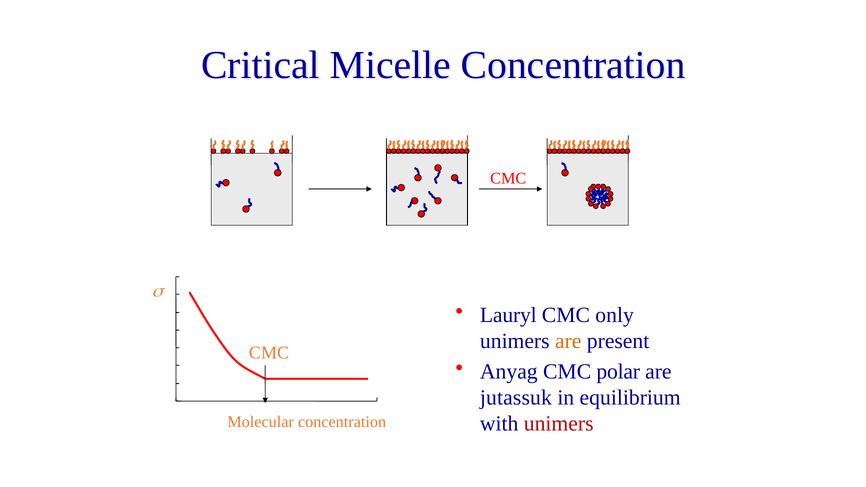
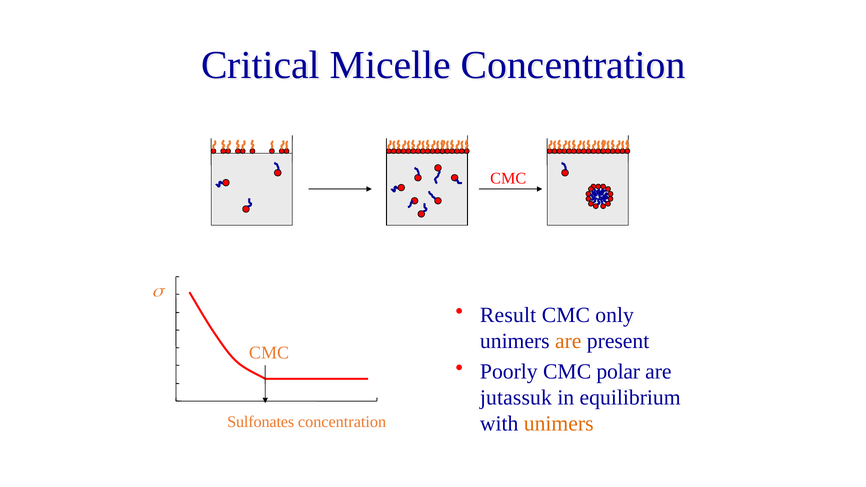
Lauryl: Lauryl -> Result
Anyag: Anyag -> Poorly
unimers at (559, 424) colour: red -> orange
Molecular: Molecular -> Sulfonates
